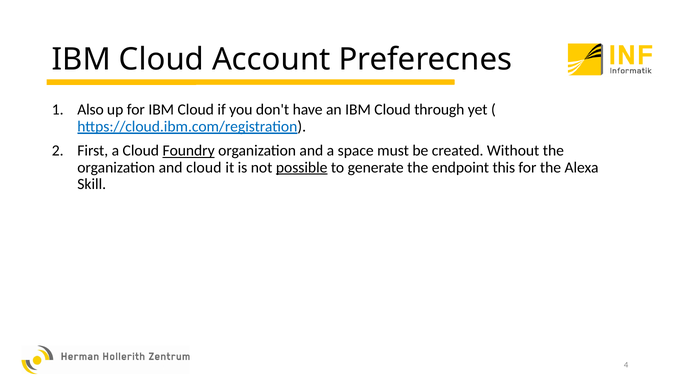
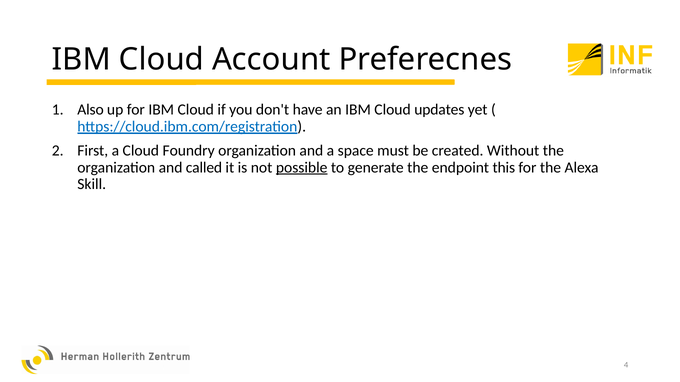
through: through -> updates
Foundry underline: present -> none
and cloud: cloud -> called
